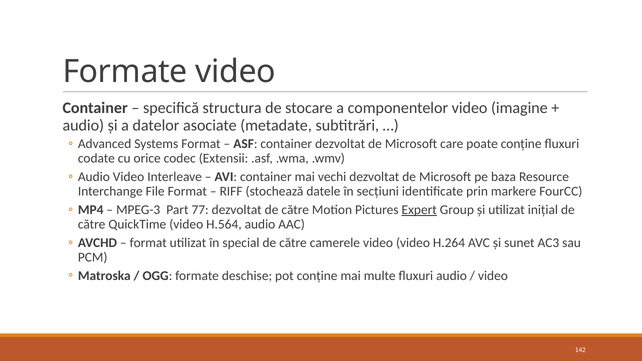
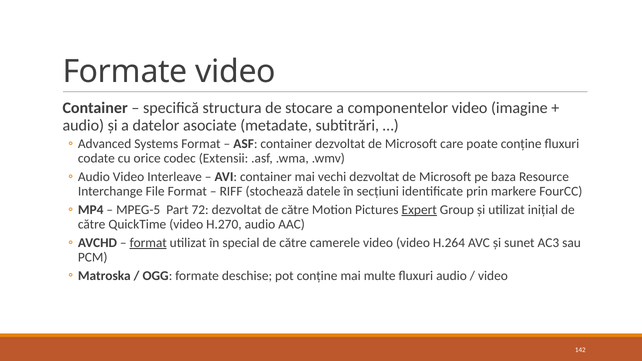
MPEG-3: MPEG-3 -> MPEG-5
77: 77 -> 72
H.564: H.564 -> H.270
format at (148, 243) underline: none -> present
